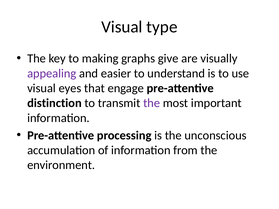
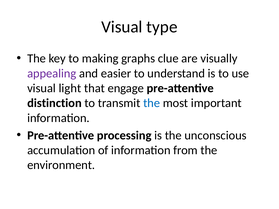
give: give -> clue
eyes: eyes -> light
the at (152, 103) colour: purple -> blue
